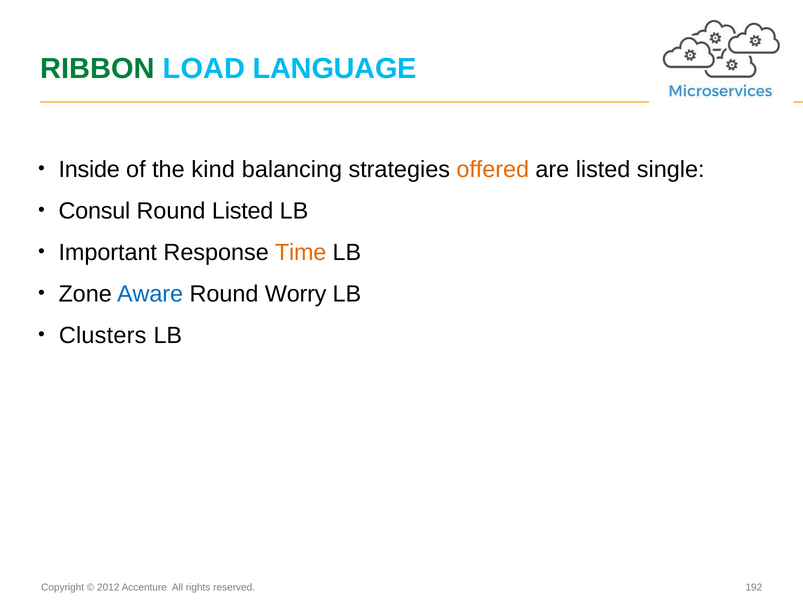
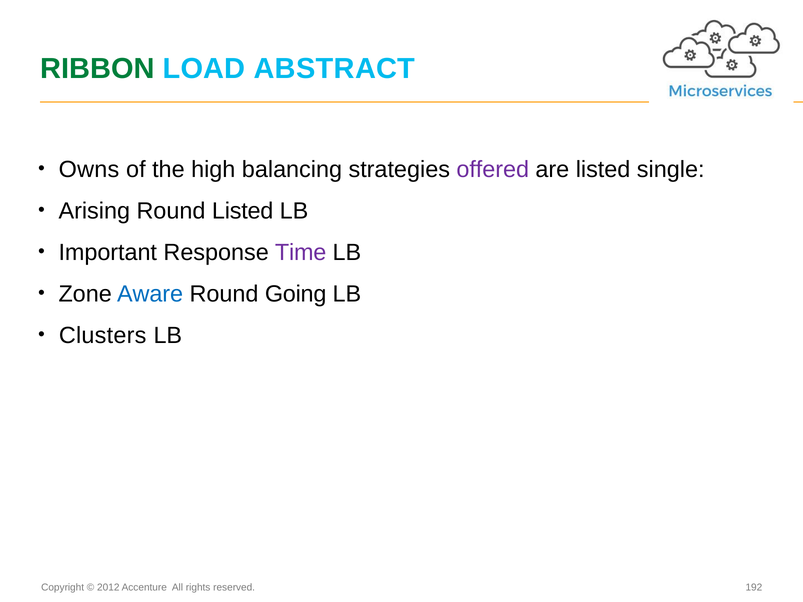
LANGUAGE: LANGUAGE -> ABSTRACT
Inside: Inside -> Owns
kind: kind -> high
offered colour: orange -> purple
Consul: Consul -> Arising
Time colour: orange -> purple
Worry: Worry -> Going
